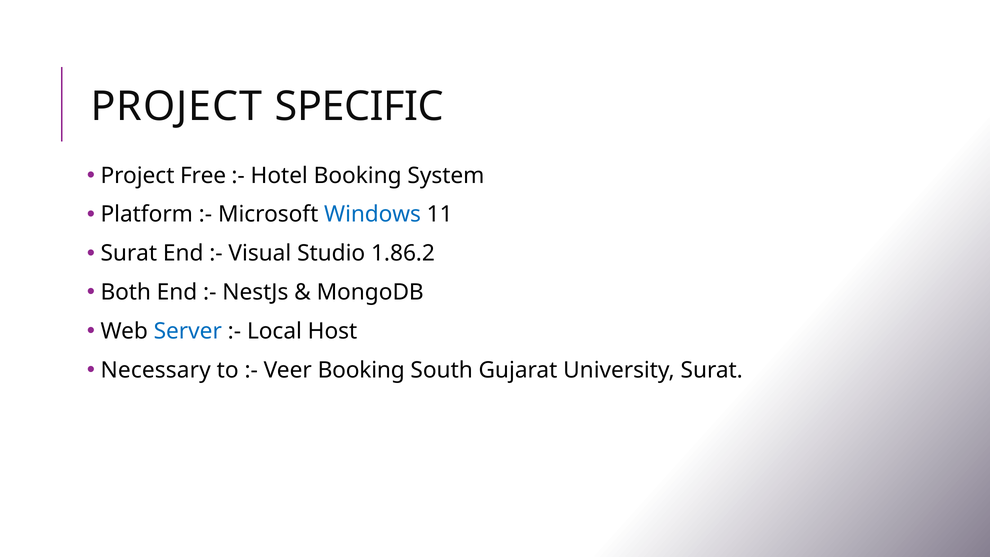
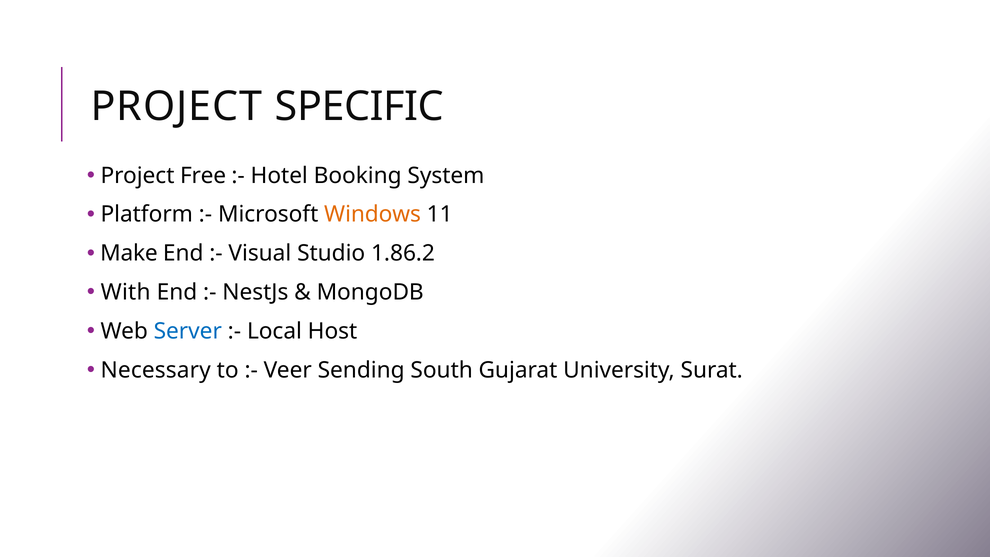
Windows colour: blue -> orange
Surat at (129, 253): Surat -> Make
Both: Both -> With
Veer Booking: Booking -> Sending
